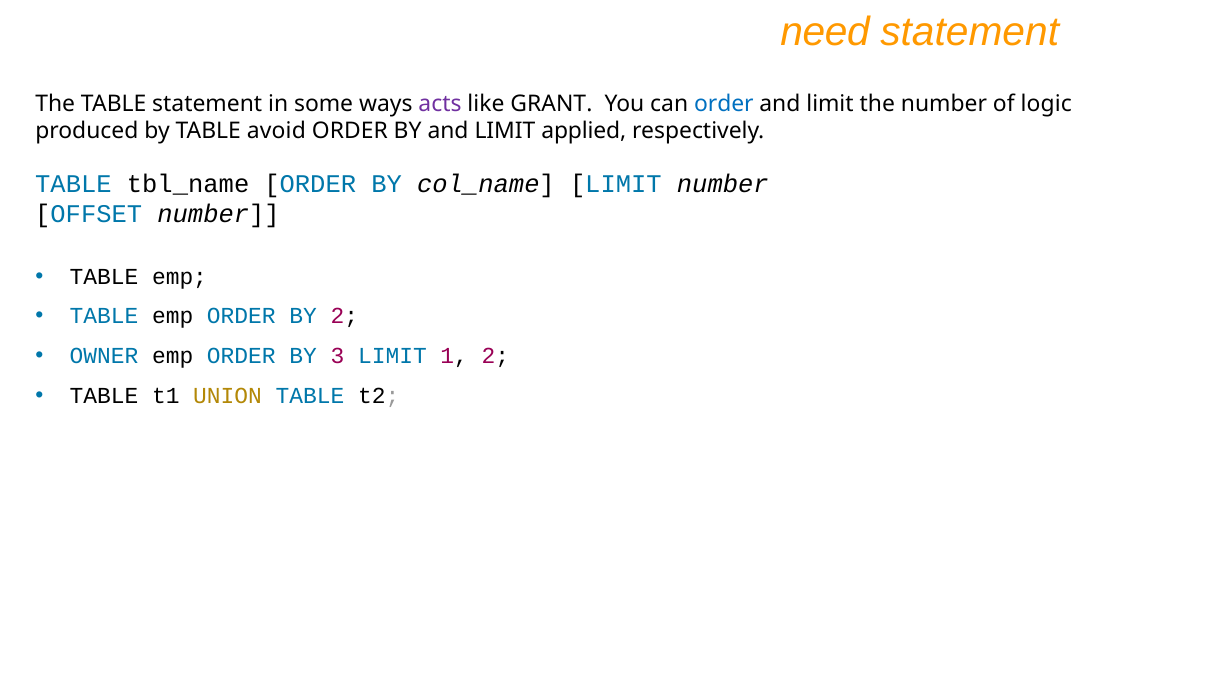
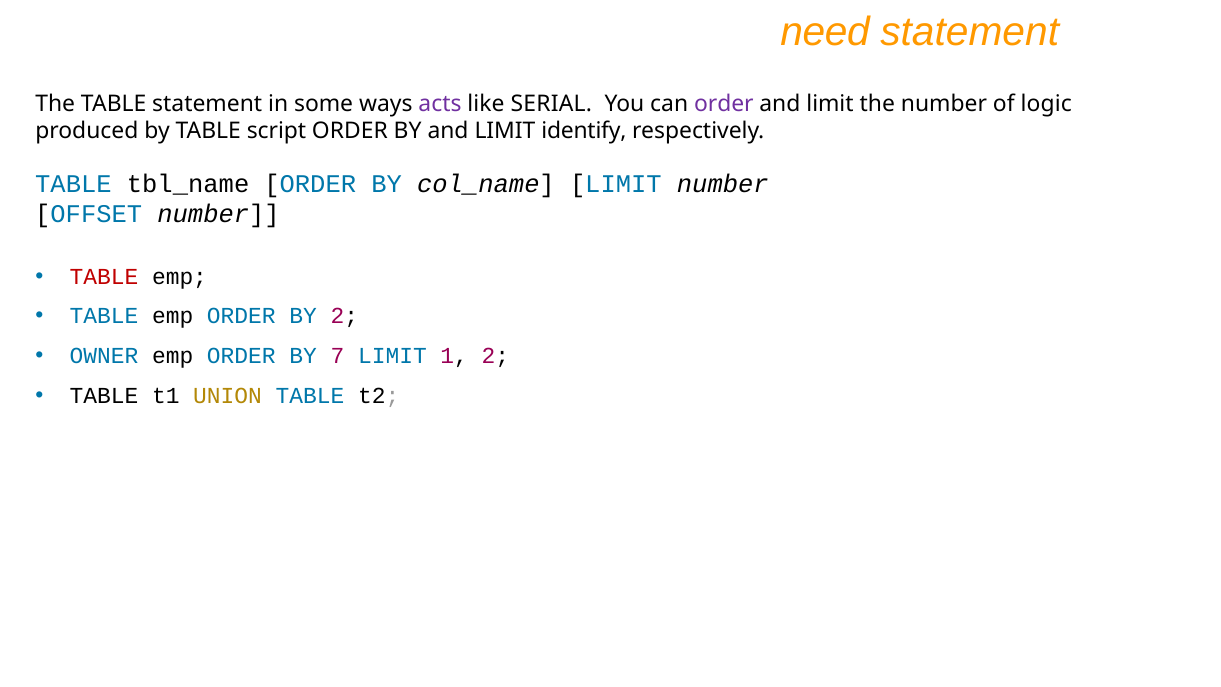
GRANT: GRANT -> SERIAL
order at (724, 104) colour: blue -> purple
avoid: avoid -> script
applied: applied -> identify
TABLE at (104, 277) colour: black -> red
3: 3 -> 7
